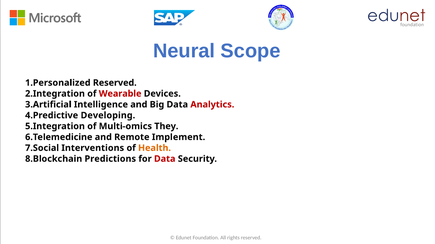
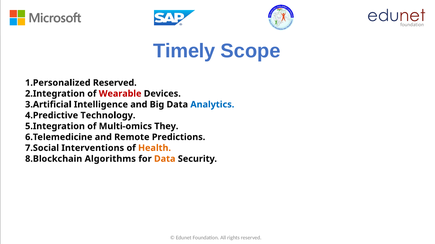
Neural: Neural -> Timely
Analytics colour: red -> blue
Developing: Developing -> Technology
Implement: Implement -> Predictions
Predictions: Predictions -> Algorithms
Data at (165, 159) colour: red -> orange
